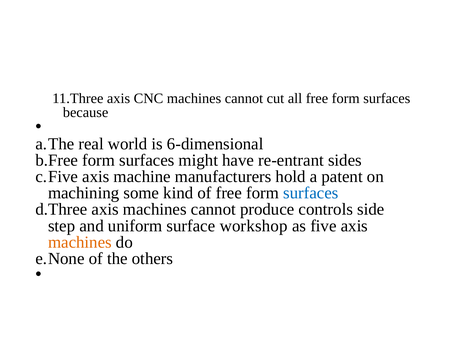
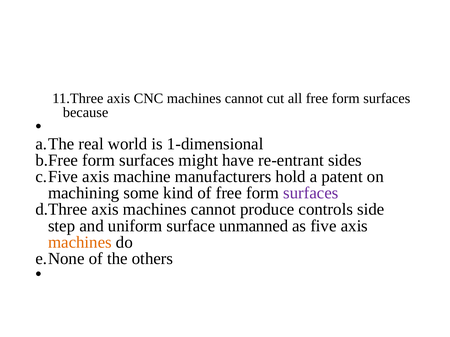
6-dimensional: 6-dimensional -> 1-dimensional
surfaces at (311, 193) colour: blue -> purple
workshop: workshop -> unmanned
